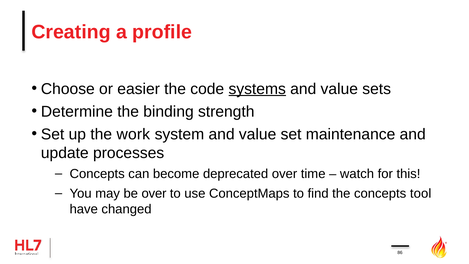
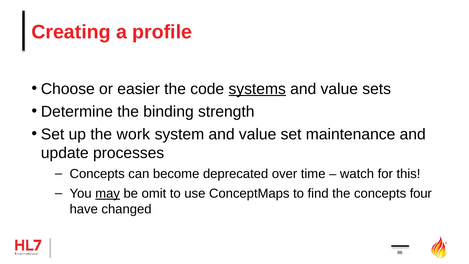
may underline: none -> present
be over: over -> omit
tool: tool -> four
